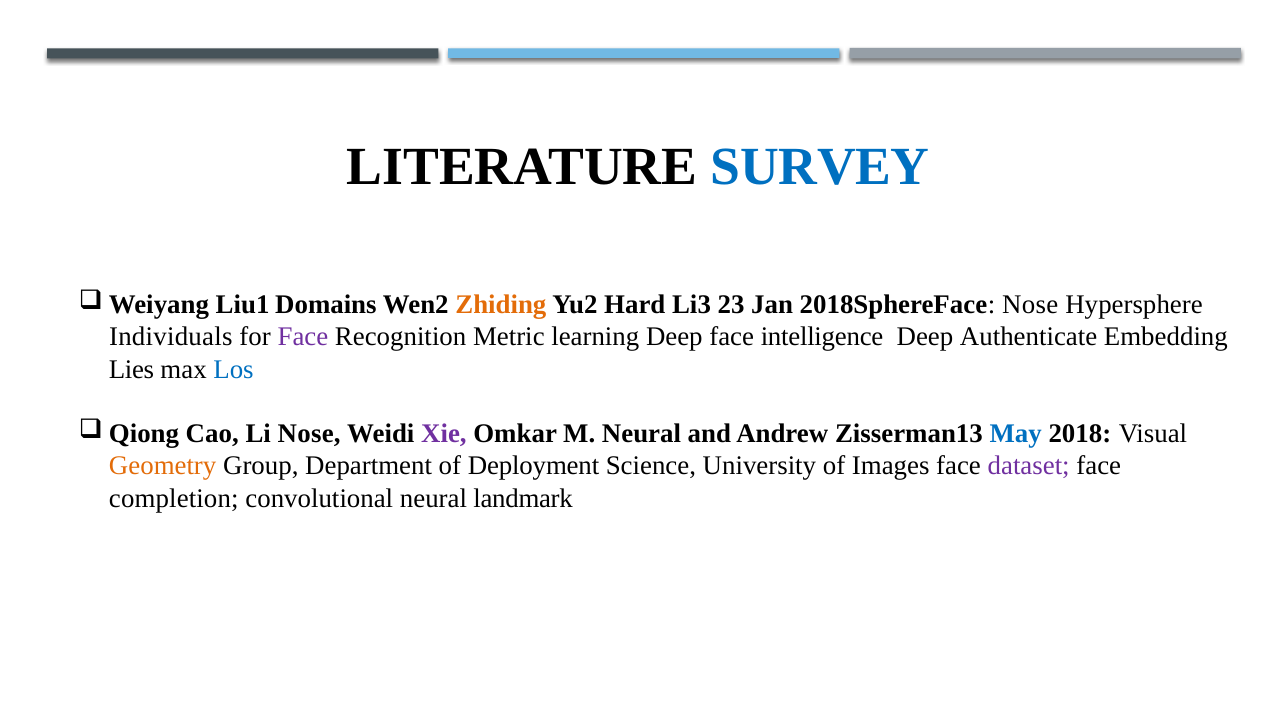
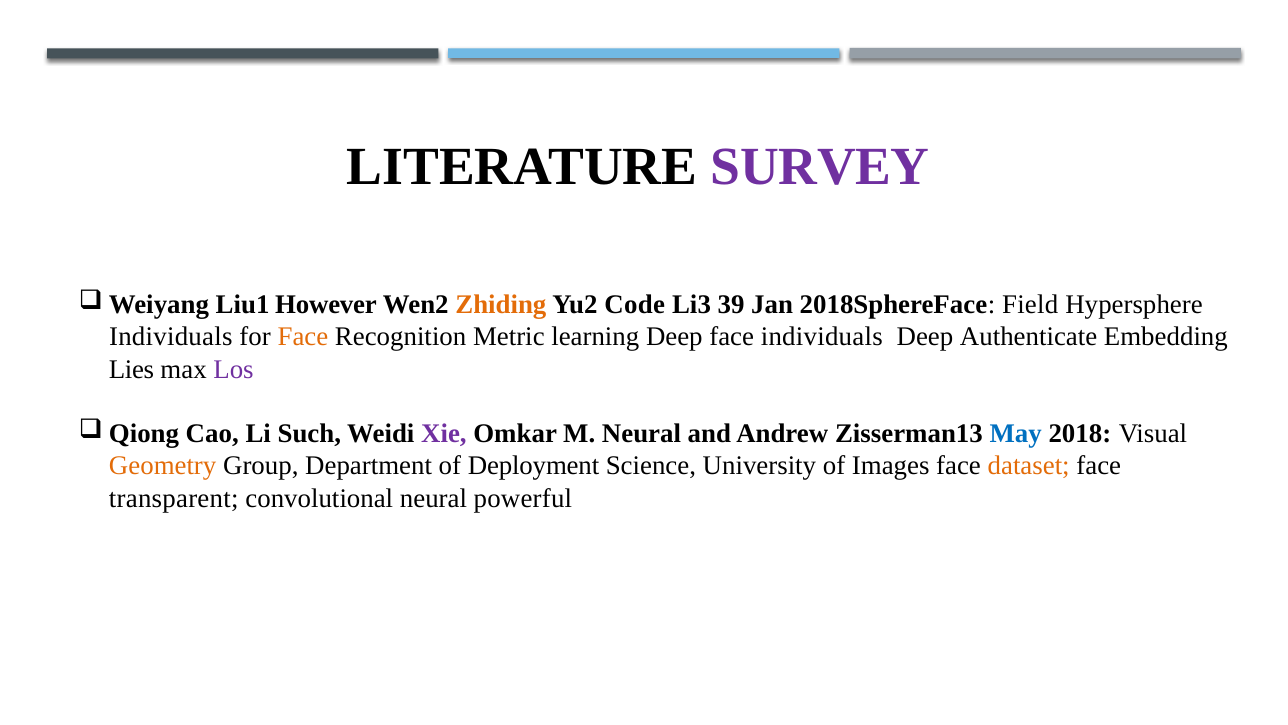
SURVEY colour: blue -> purple
Domains: Domains -> However
Hard: Hard -> Code
23: 23 -> 39
2018SphereFace Nose: Nose -> Field
Face at (303, 337) colour: purple -> orange
face intelligence: intelligence -> individuals
Los colour: blue -> purple
Li Nose: Nose -> Such
dataset colour: purple -> orange
completion: completion -> transparent
landmark: landmark -> powerful
